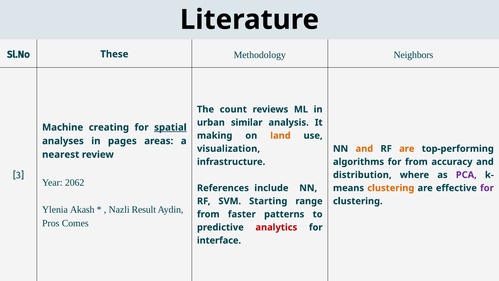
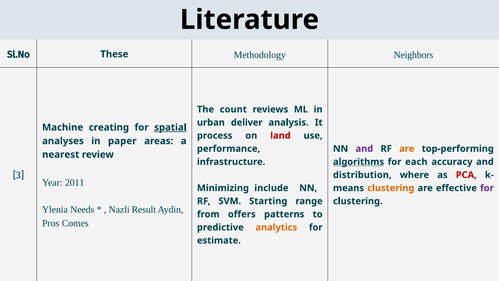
similar: similar -> deliver
making: making -> process
land colour: orange -> red
pages: pages -> paper
visualization: visualization -> performance
and at (364, 149) colour: orange -> purple
algorithms underline: none -> present
for from: from -> each
PCA colour: purple -> red
2062: 2062 -> 2011
References: References -> Minimizing
Akash: Akash -> Needs
faster: faster -> offers
analytics colour: red -> orange
interface: interface -> estimate
